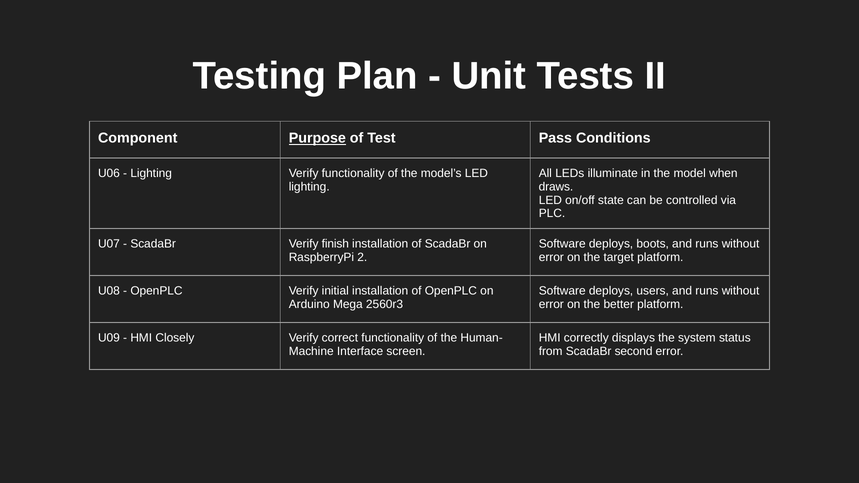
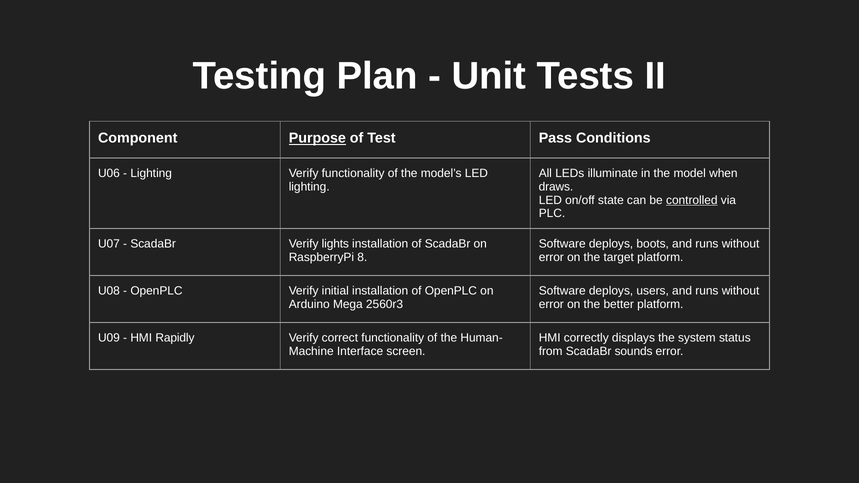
controlled underline: none -> present
finish: finish -> lights
2: 2 -> 8
Closely: Closely -> Rapidly
second: second -> sounds
